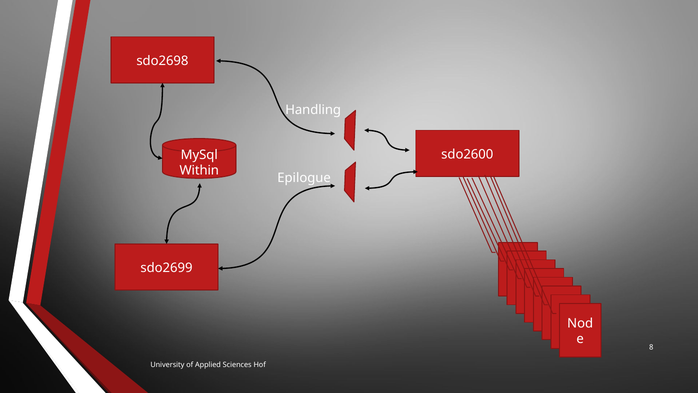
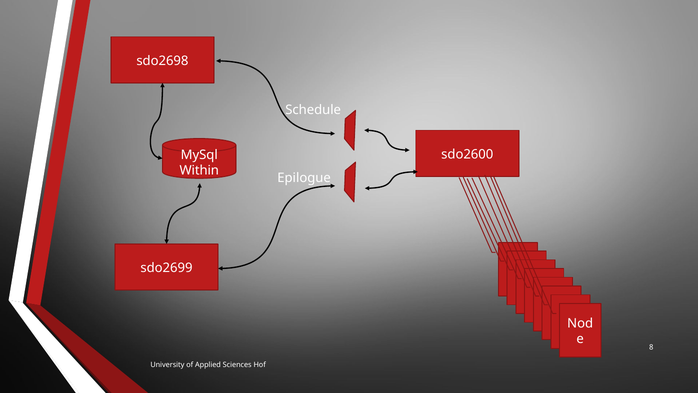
Handling: Handling -> Schedule
